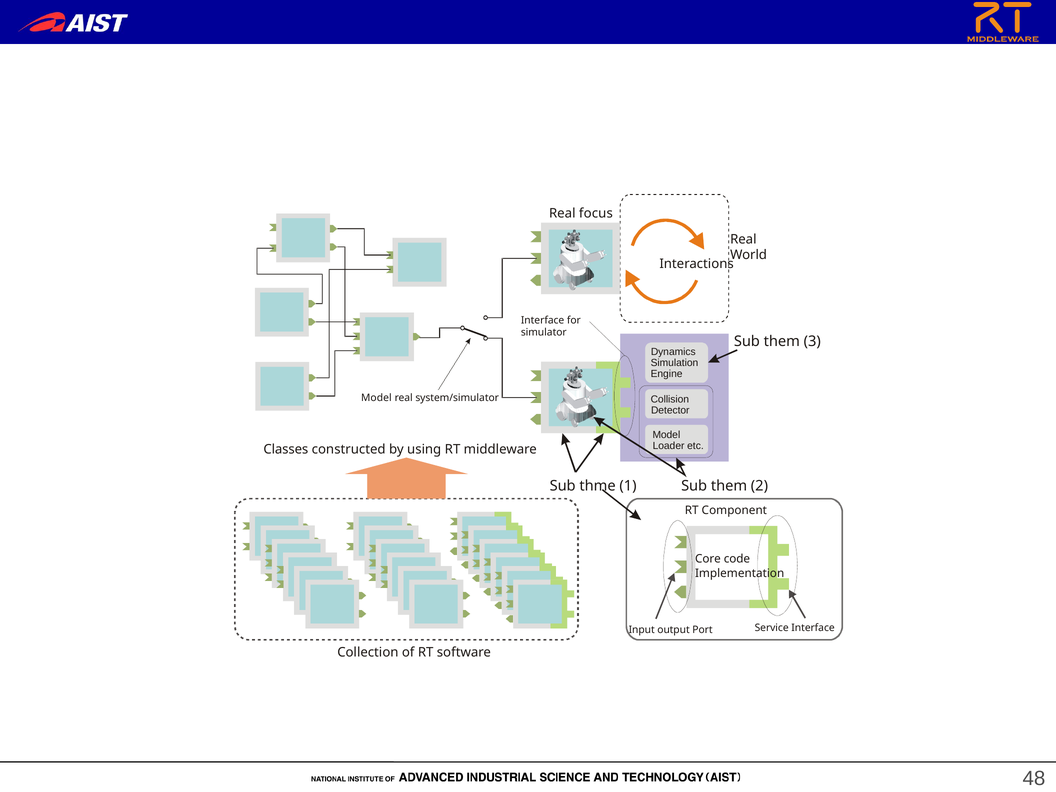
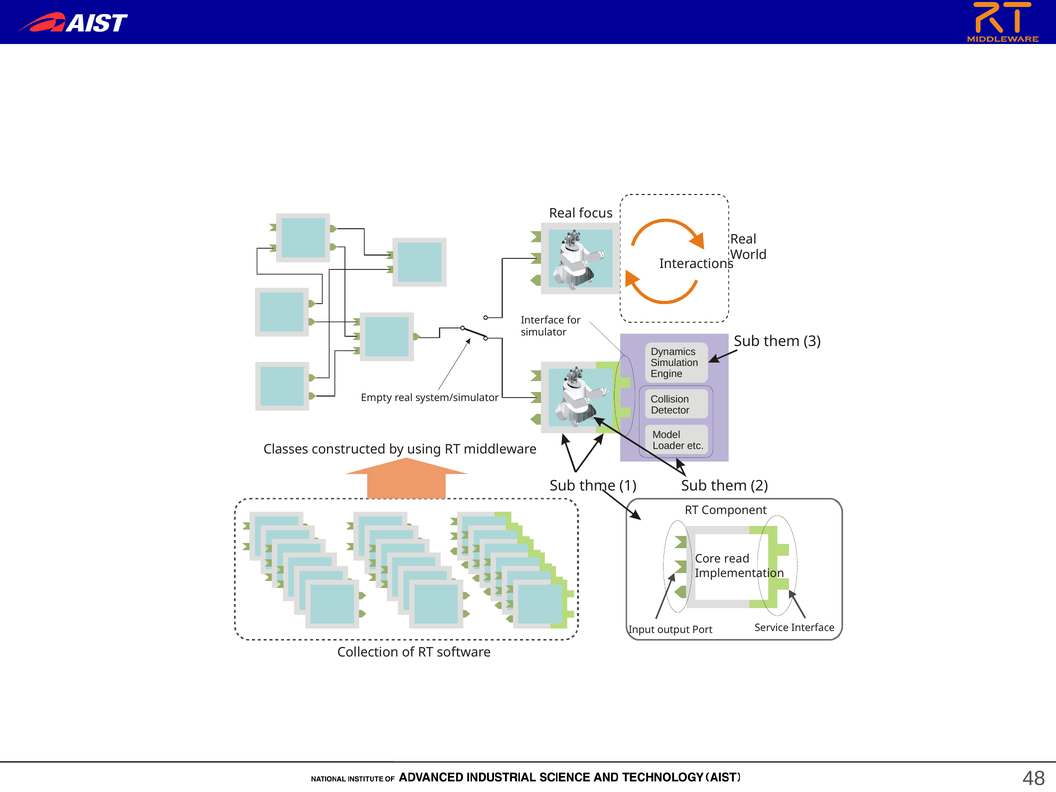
Model at (376, 398): Model -> Empty
code: code -> read
